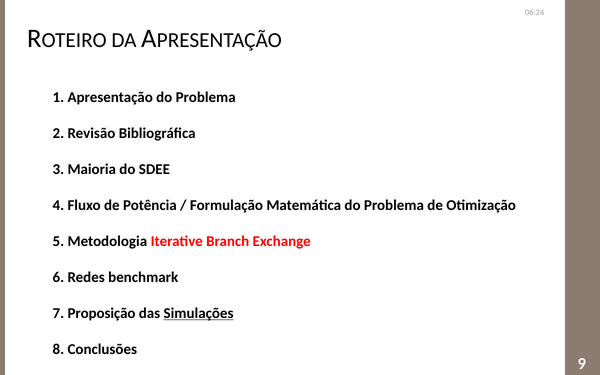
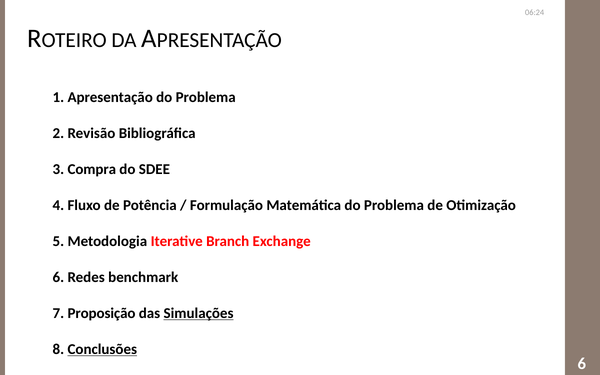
Maioria: Maioria -> Compra
Conclusões underline: none -> present
9 at (582, 364): 9 -> 6
